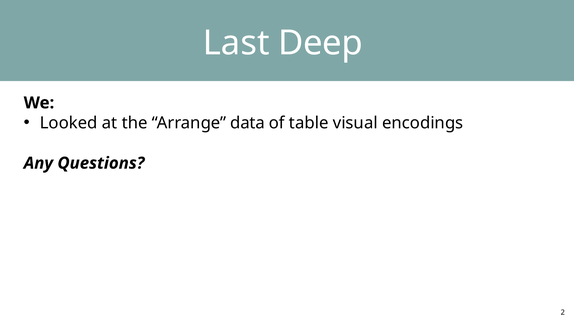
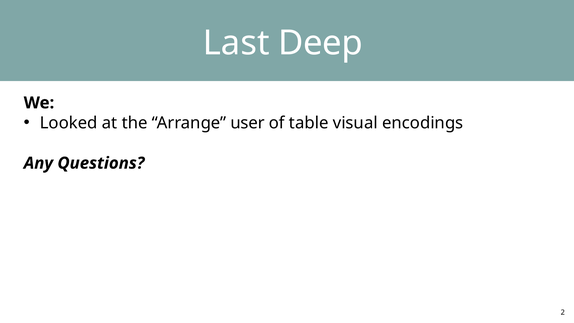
data: data -> user
